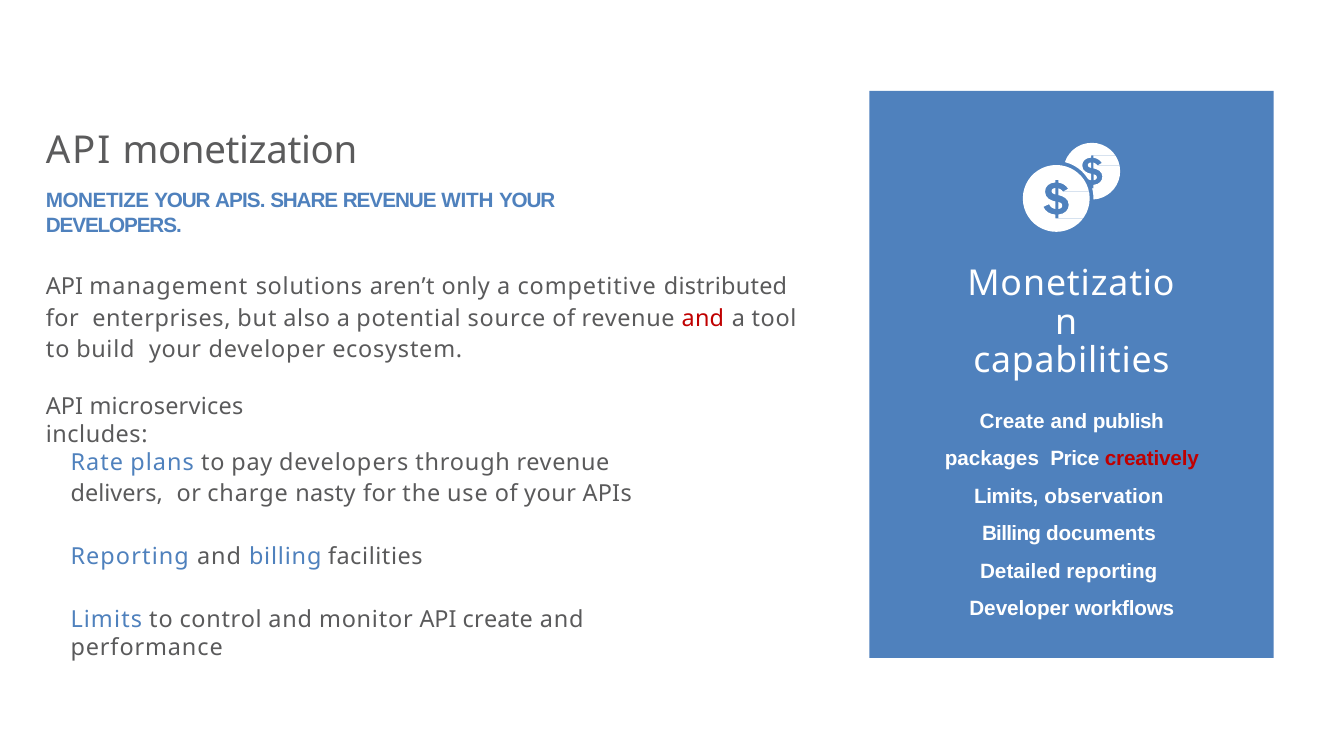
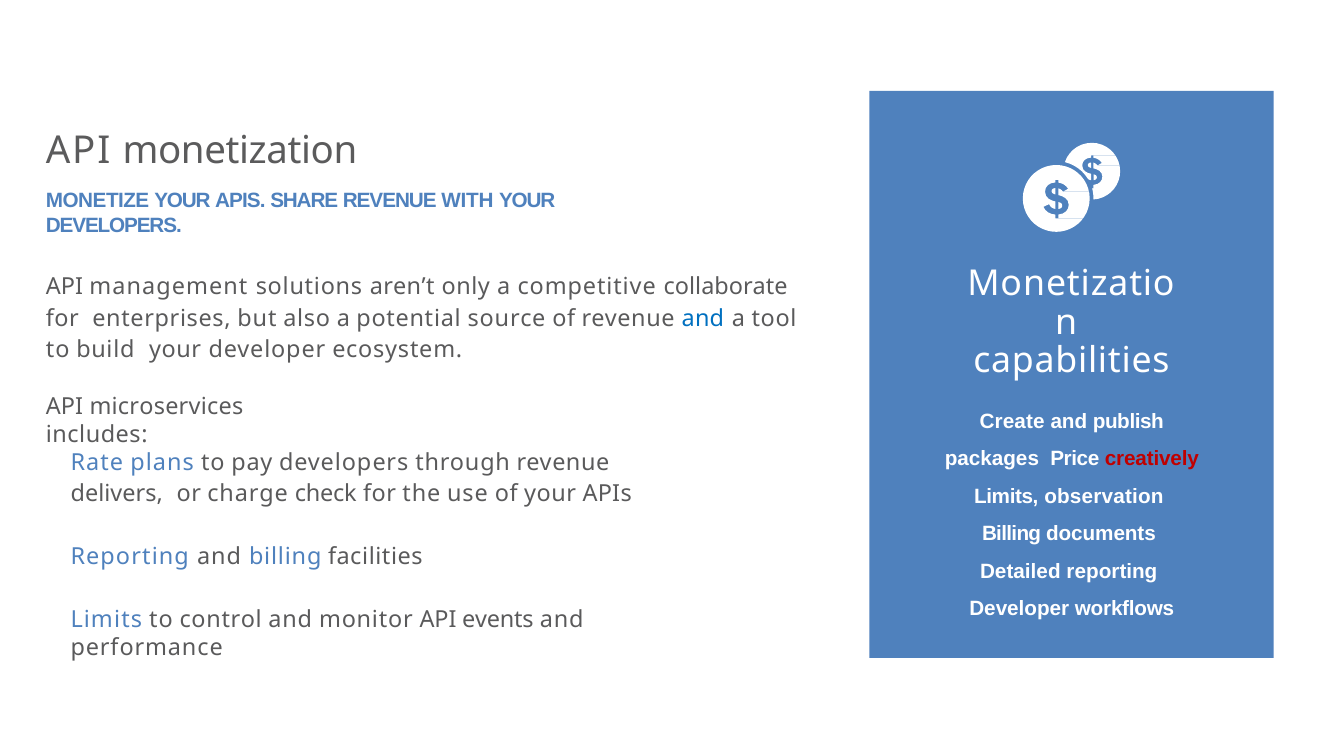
distributed: distributed -> collaborate
and at (703, 318) colour: red -> blue
nasty: nasty -> check
API create: create -> events
